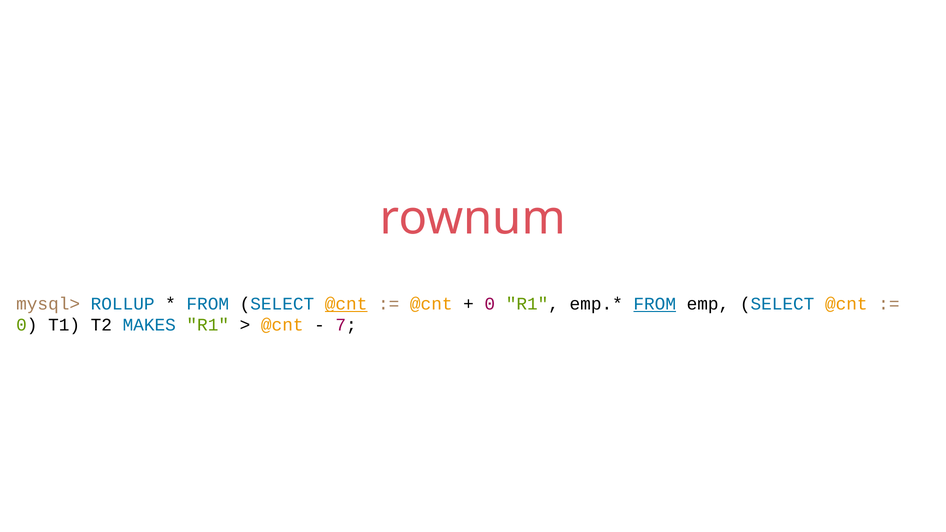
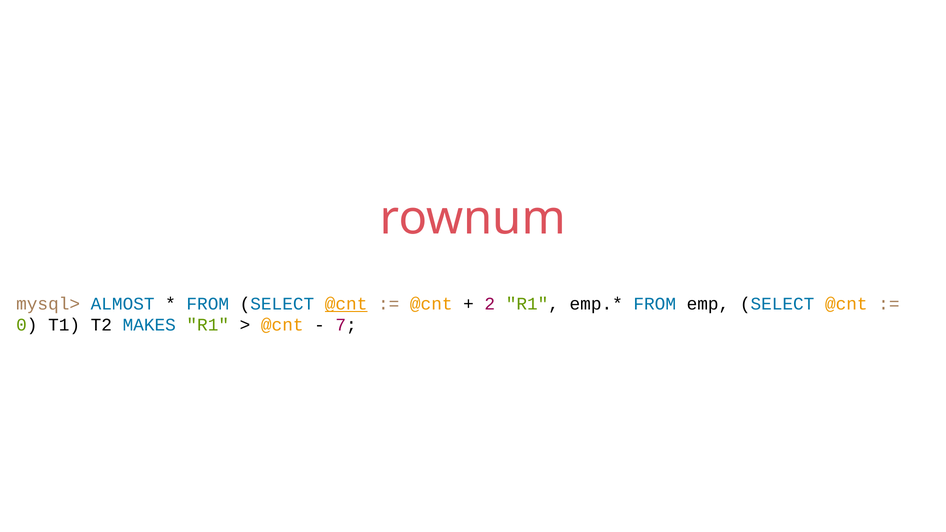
ROLLUP: ROLLUP -> ALMOST
0 at (490, 304): 0 -> 2
FROM at (655, 304) underline: present -> none
